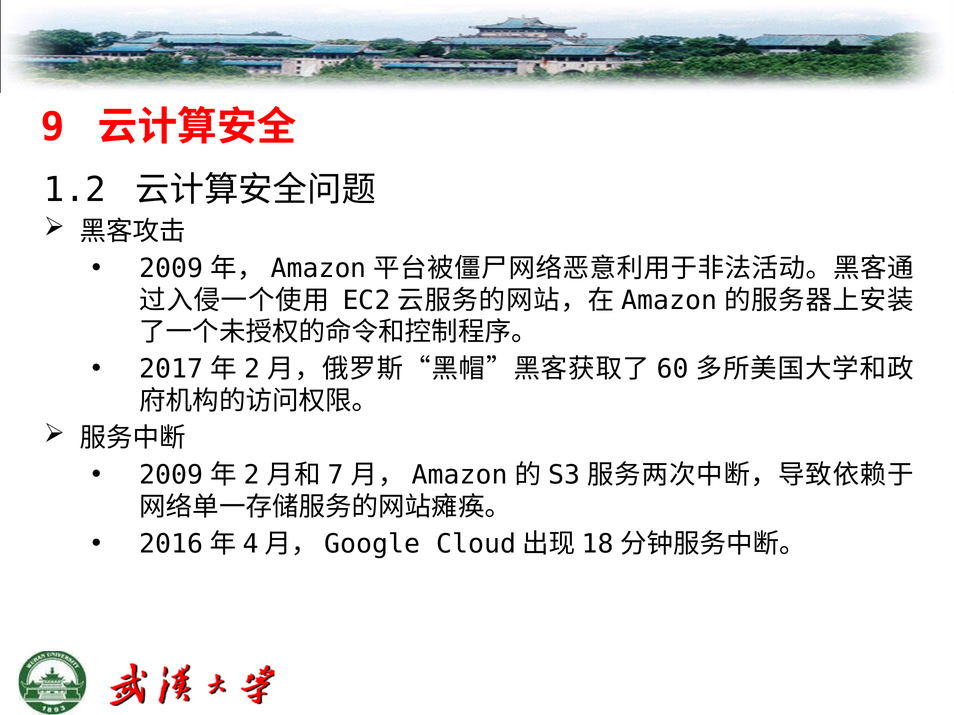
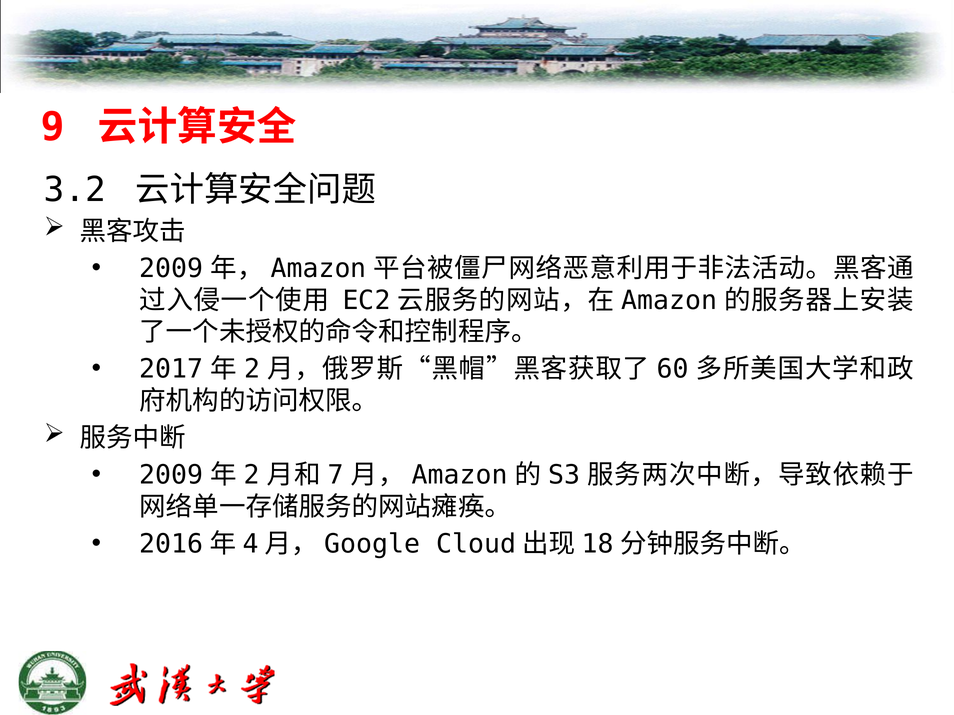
1.2: 1.2 -> 3.2
